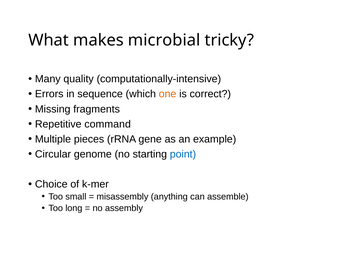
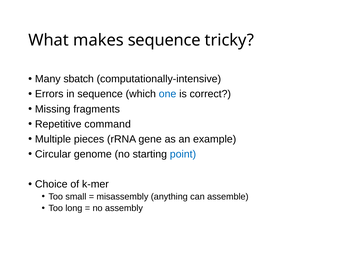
makes microbial: microbial -> sequence
quality: quality -> sbatch
one colour: orange -> blue
